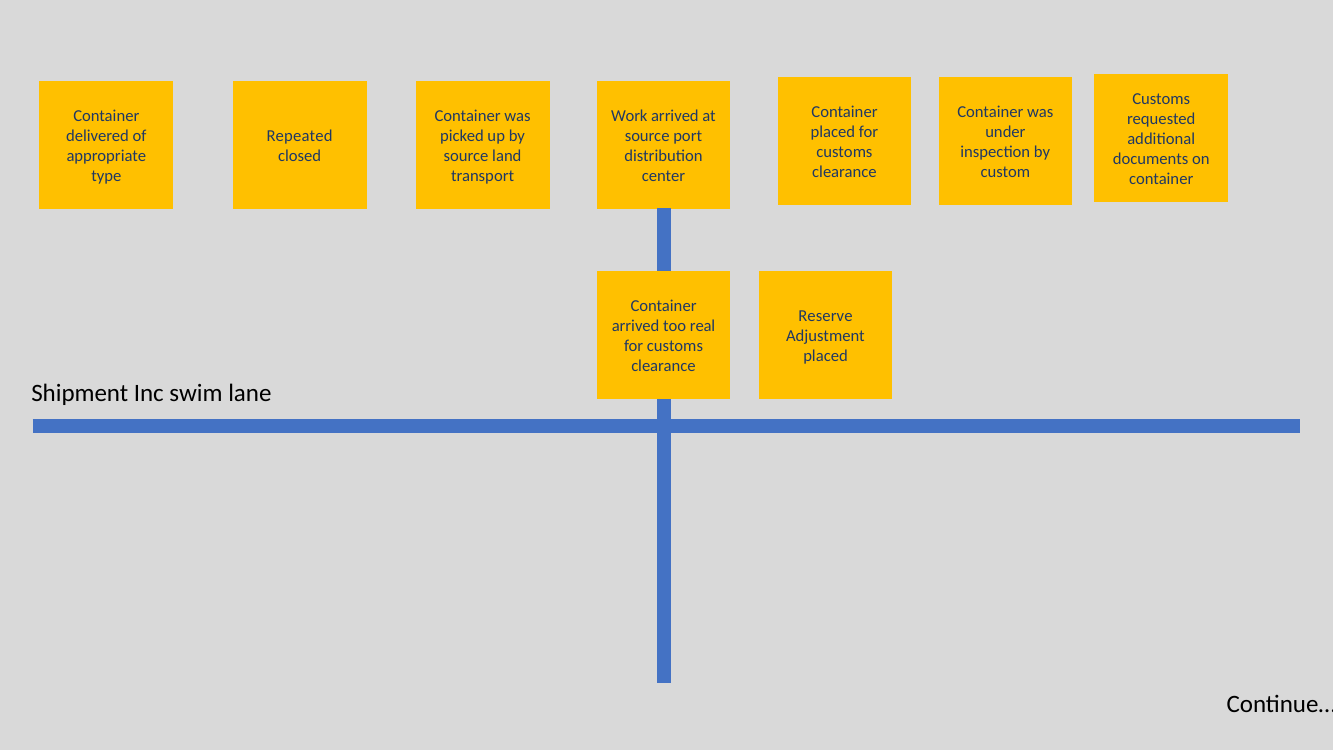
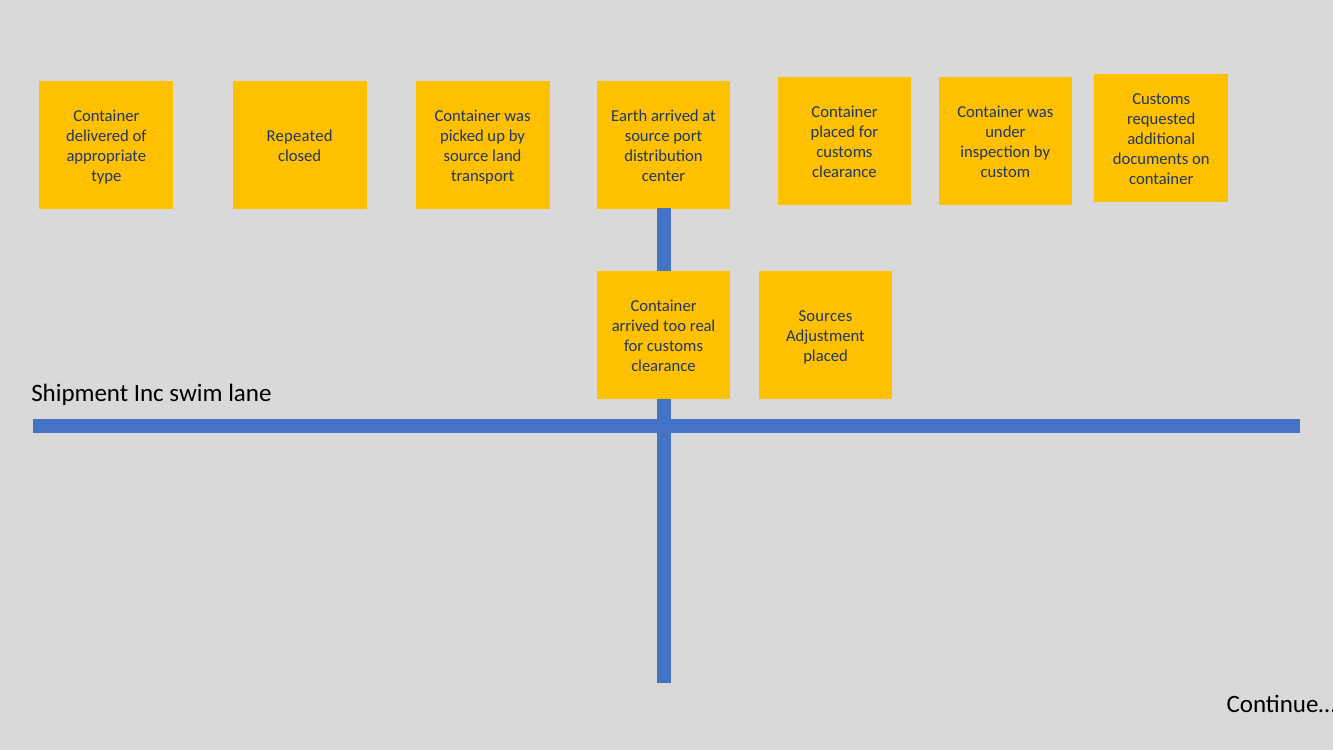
Work: Work -> Earth
Reserve: Reserve -> Sources
